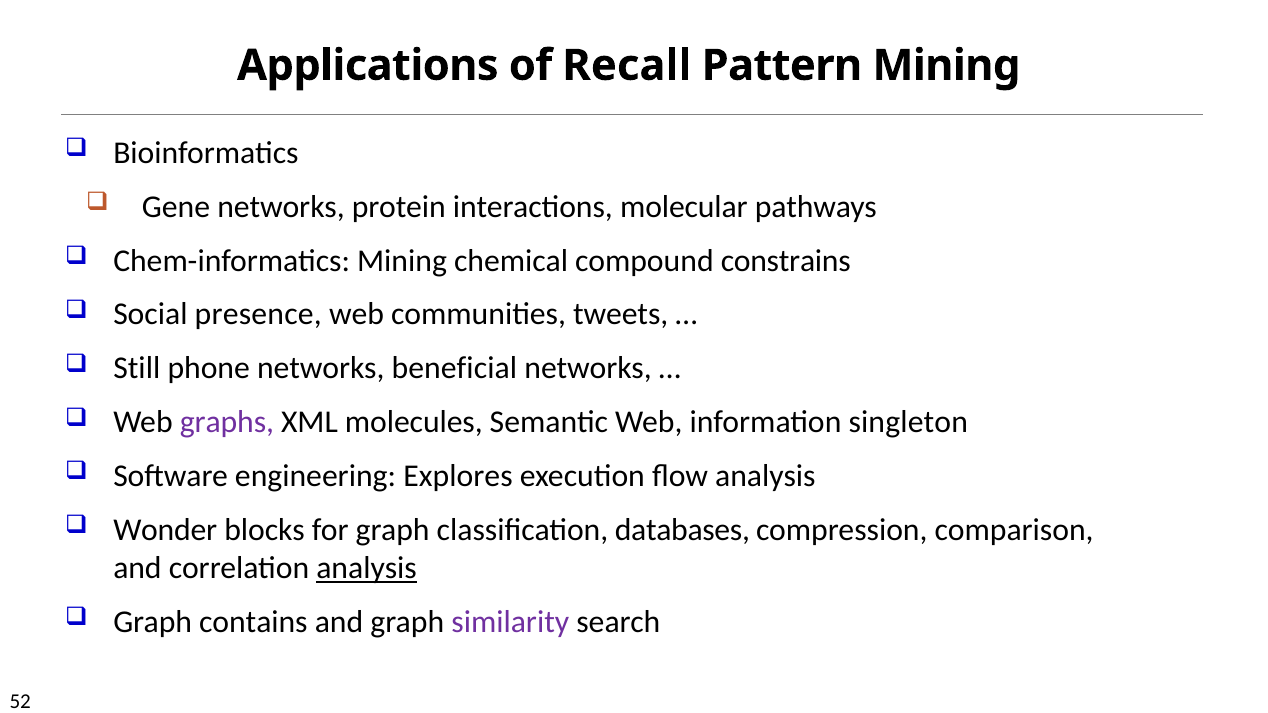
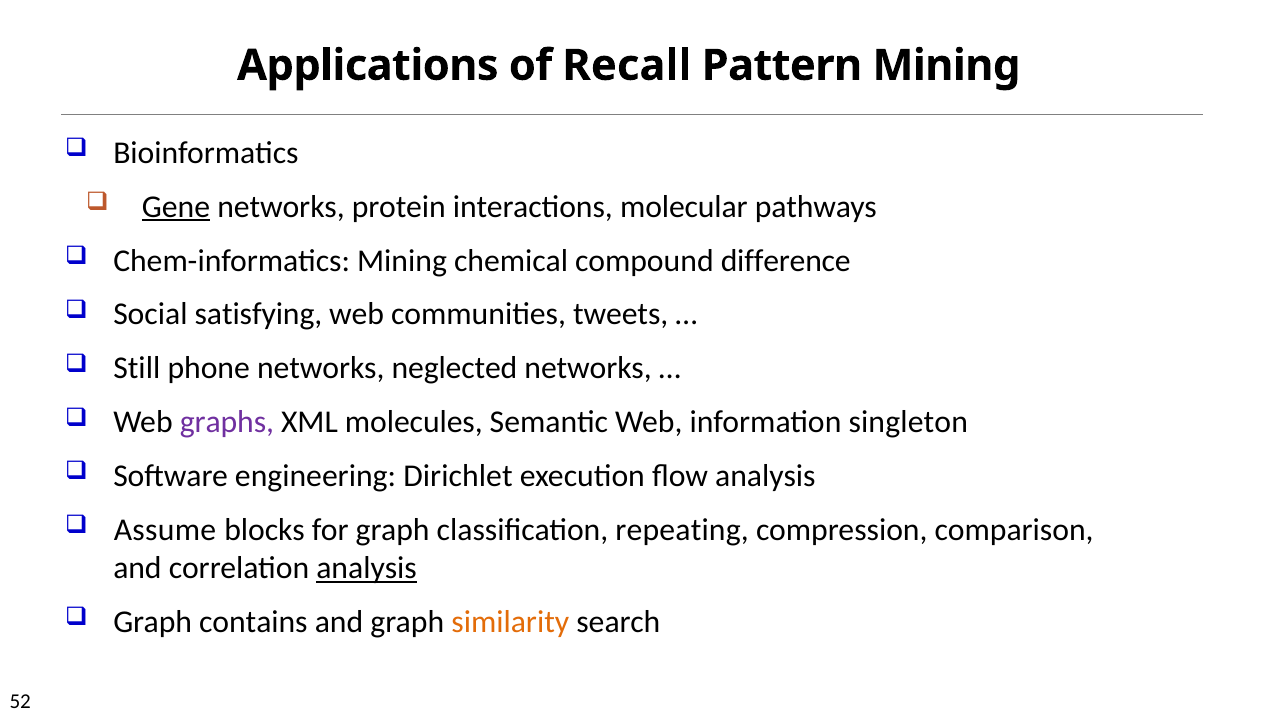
Gene underline: none -> present
constrains: constrains -> difference
presence: presence -> satisfying
beneficial: beneficial -> neglected
Explores: Explores -> Dirichlet
Wonder: Wonder -> Assume
databases: databases -> repeating
similarity colour: purple -> orange
